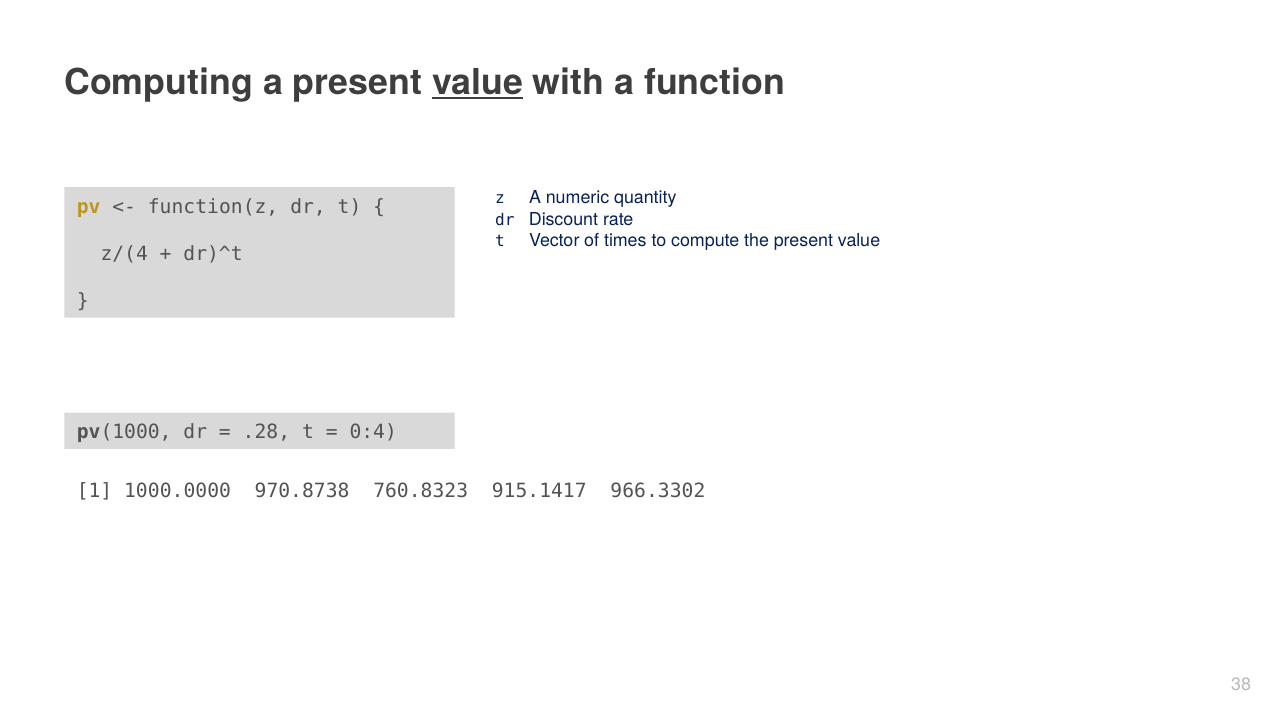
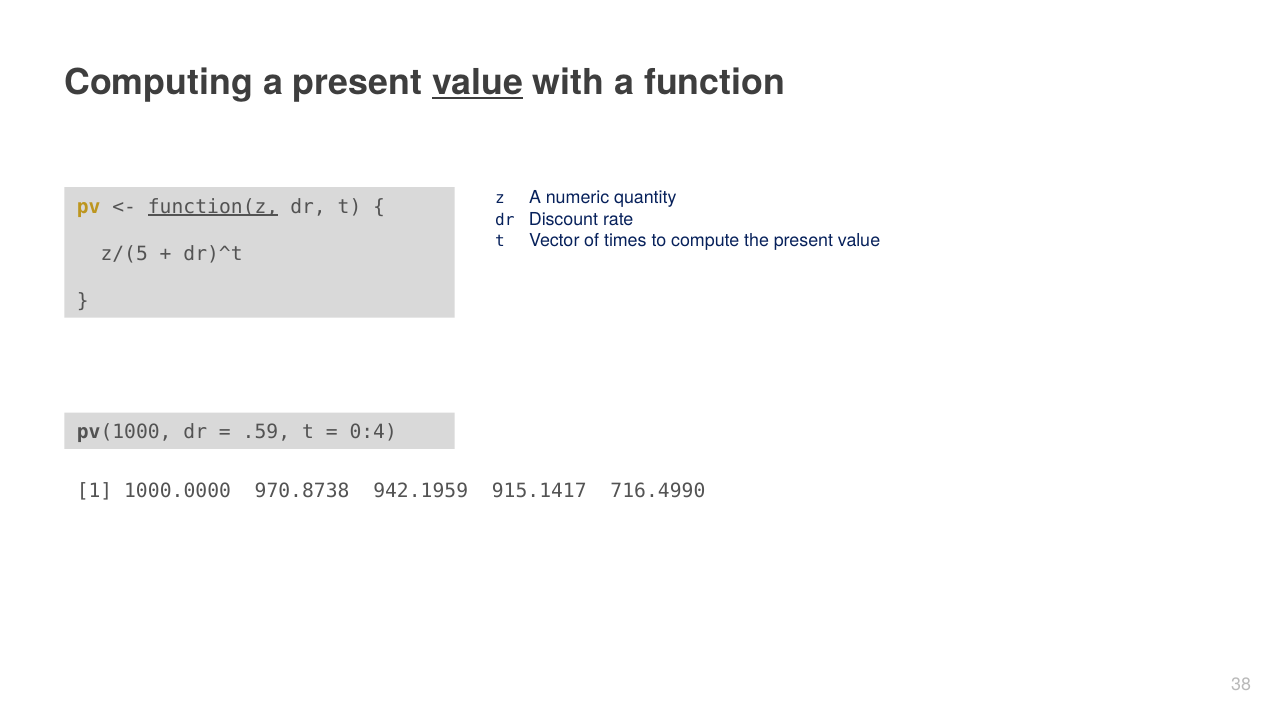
function(z underline: none -> present
z/(4: z/(4 -> z/(5
.28: .28 -> .59
760.8323: 760.8323 -> 942.1959
966.3302: 966.3302 -> 716.4990
